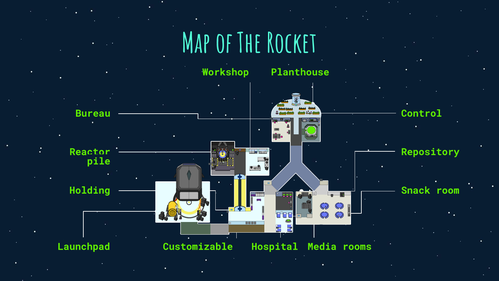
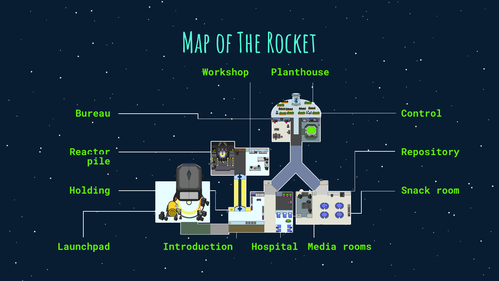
Customizable: Customizable -> Introduction
